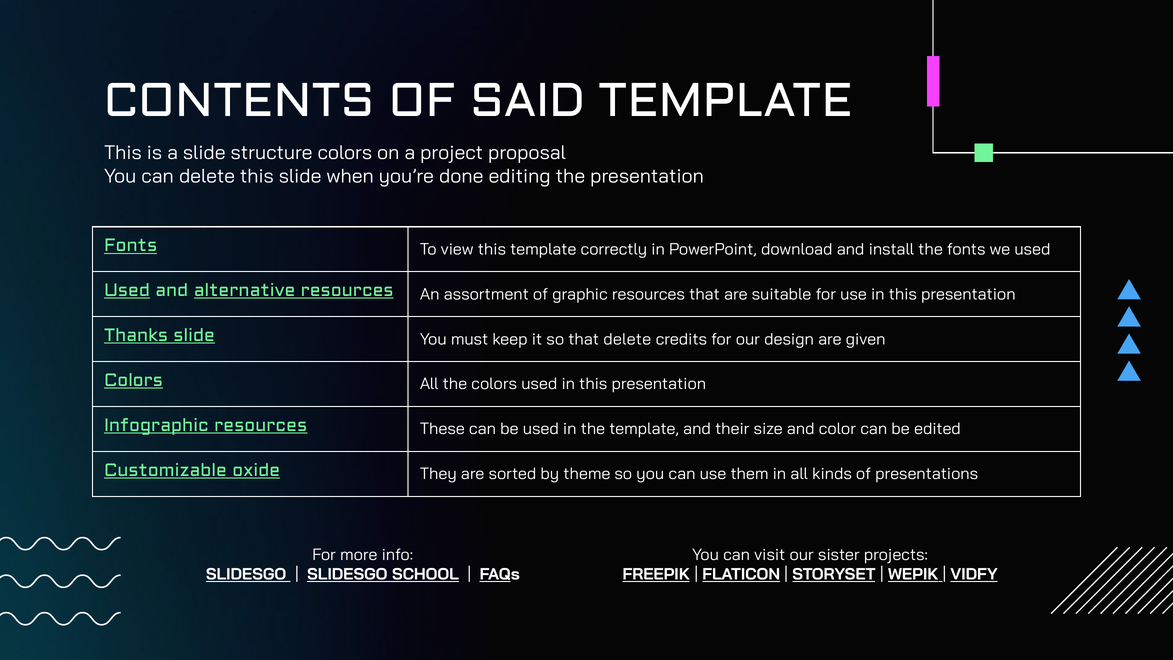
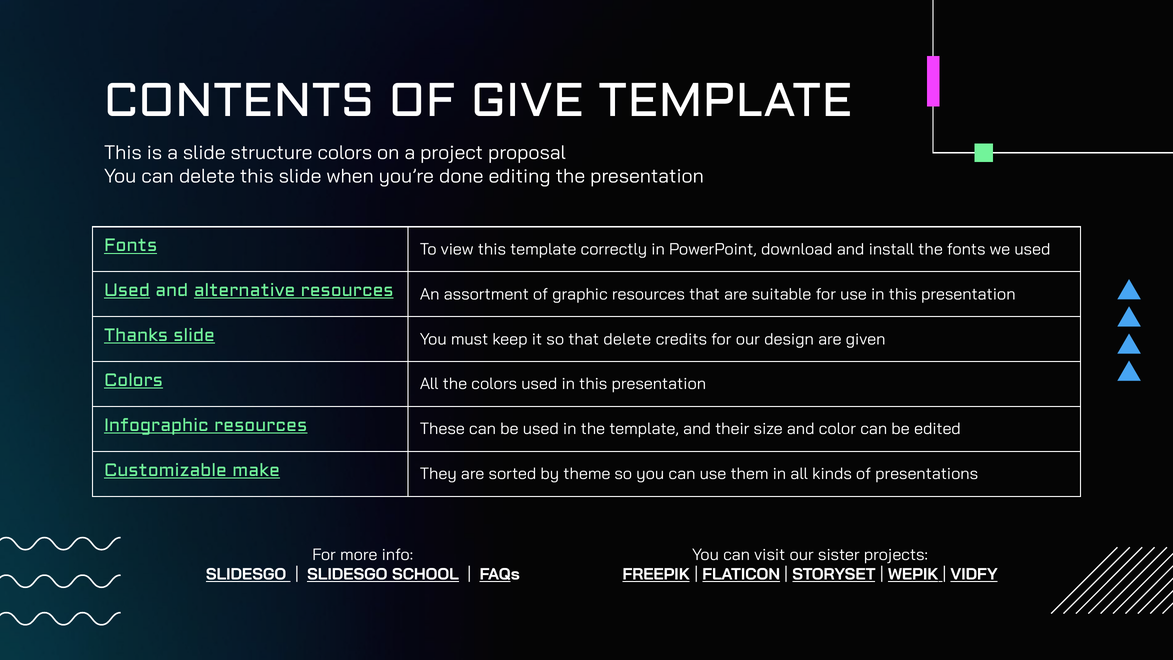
SAID: SAID -> GIVE
oxide: oxide -> make
